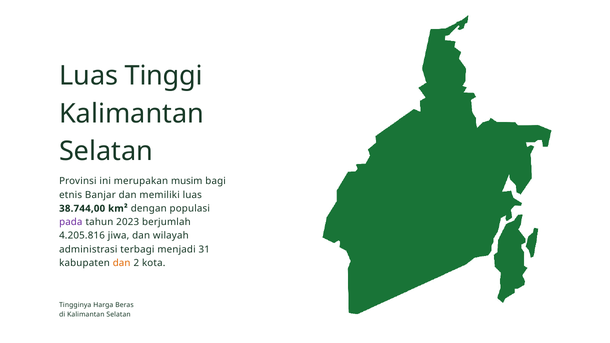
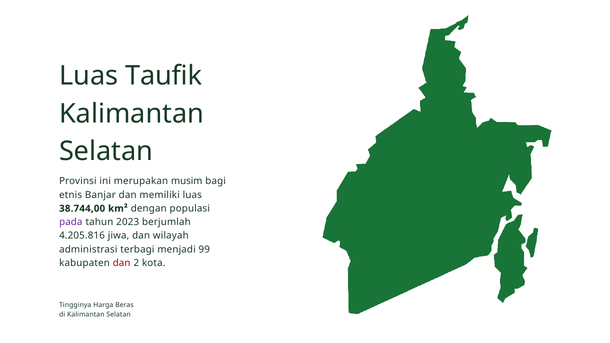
Tinggi: Tinggi -> Taufik
31: 31 -> 99
dan at (122, 263) colour: orange -> red
